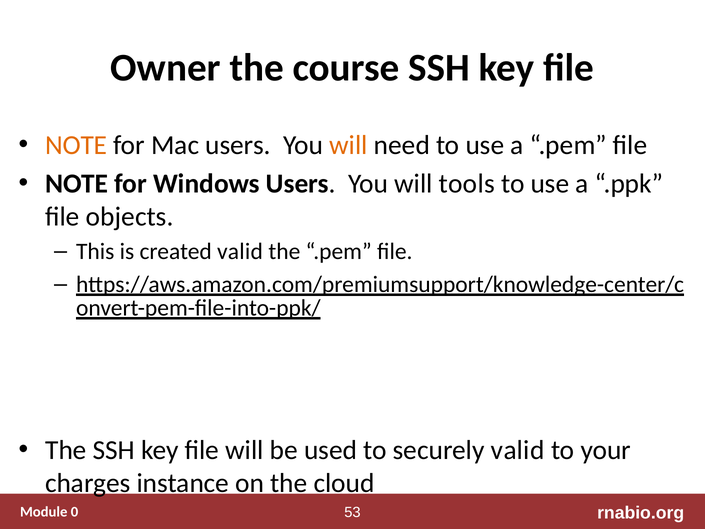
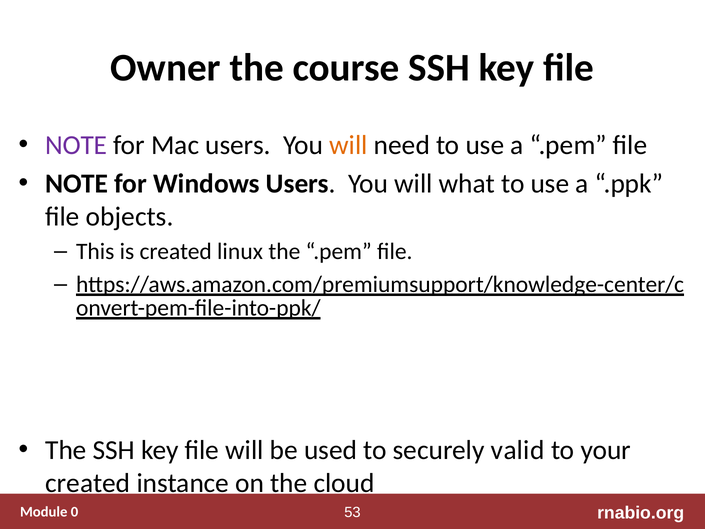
NOTE at (76, 145) colour: orange -> purple
tools: tools -> what
created valid: valid -> linux
charges at (88, 483): charges -> created
